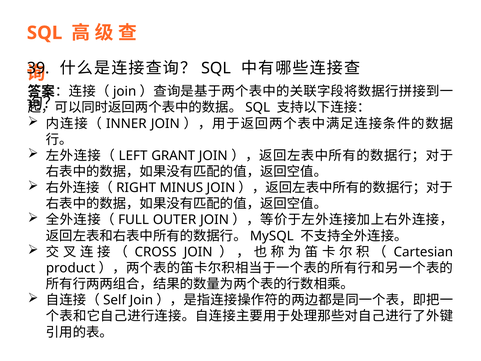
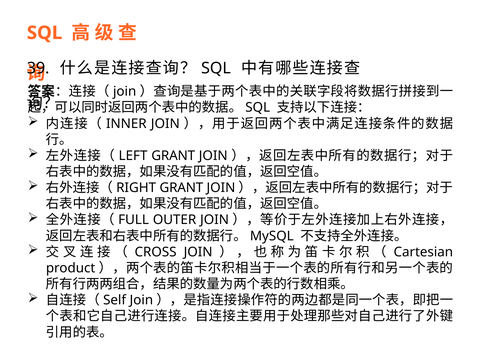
MINUS at (181, 188): MINUS -> GRANT
